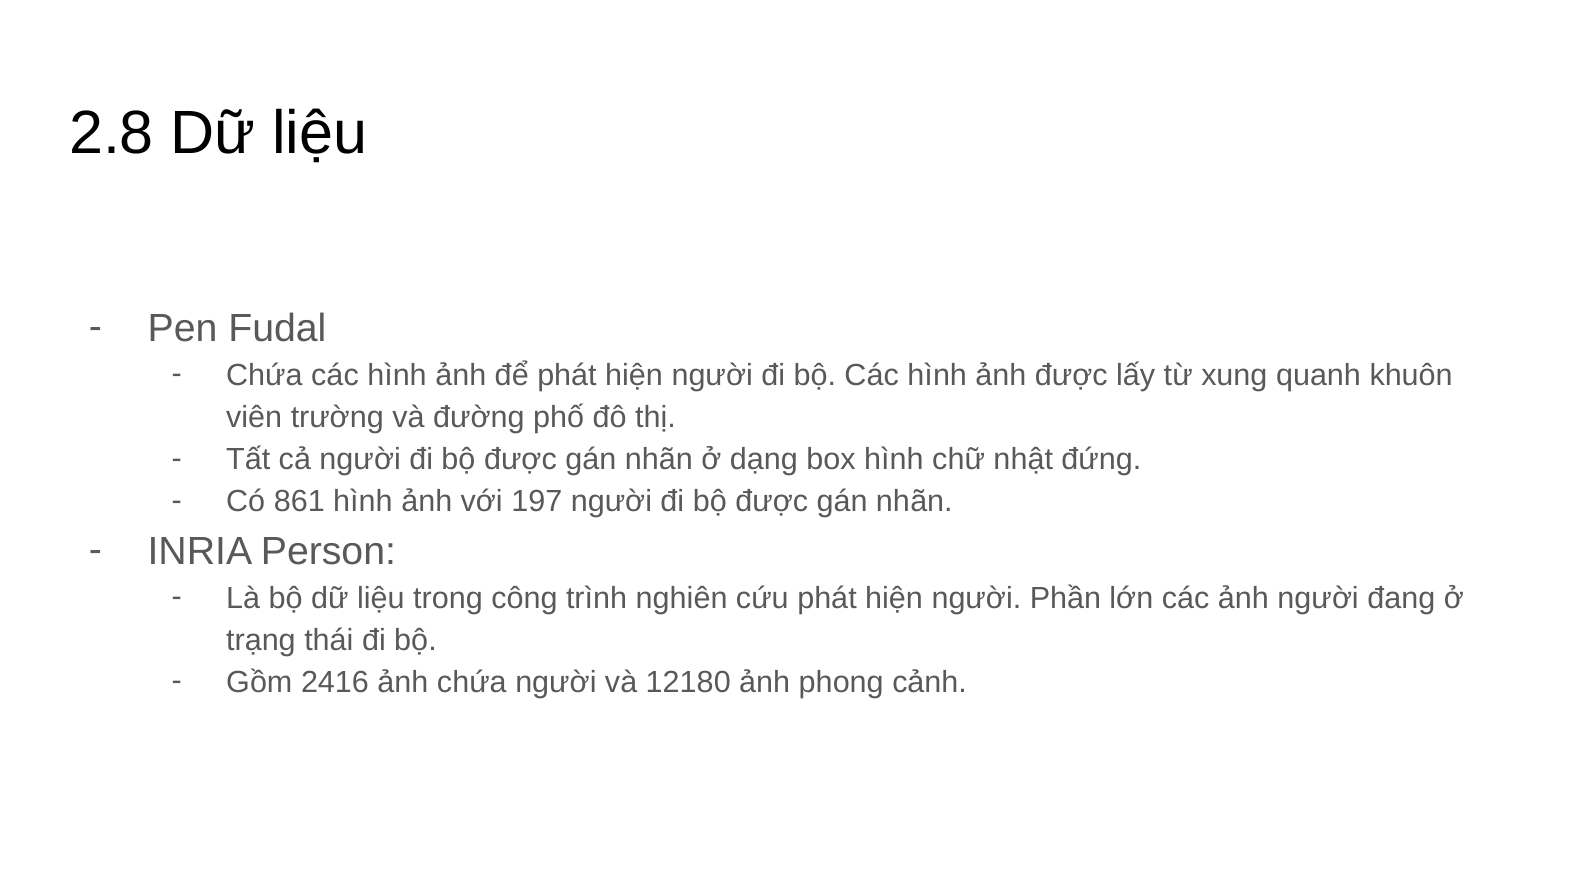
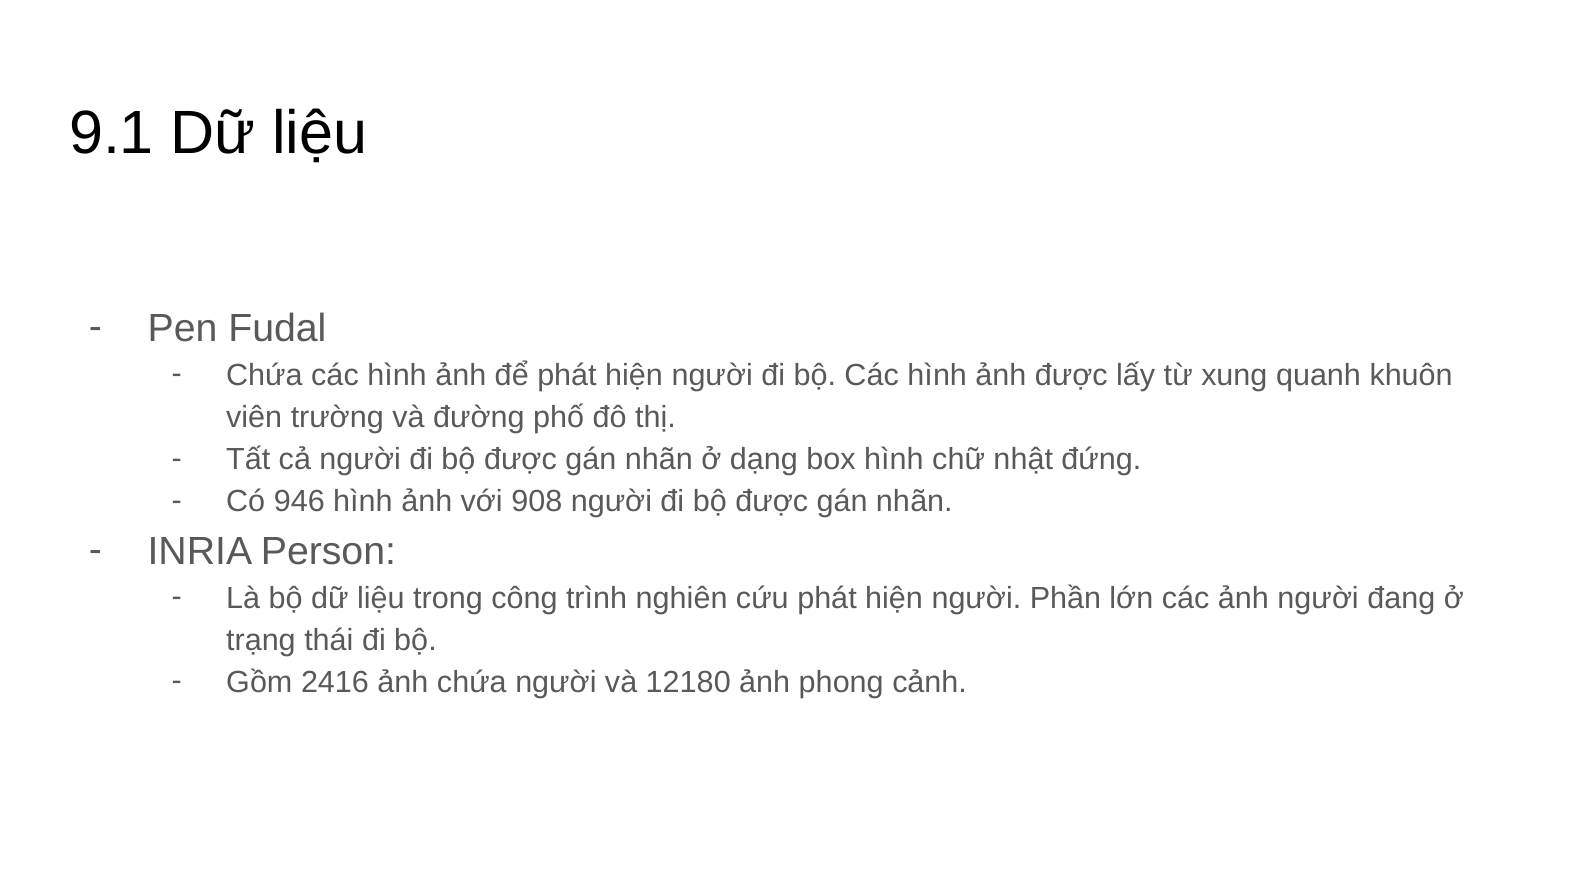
2.8: 2.8 -> 9.1
861: 861 -> 946
197: 197 -> 908
